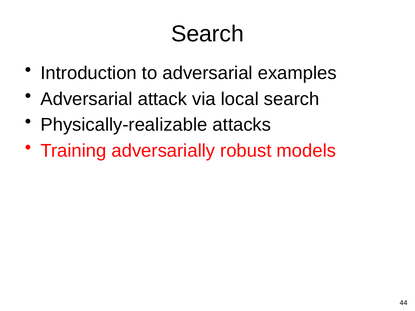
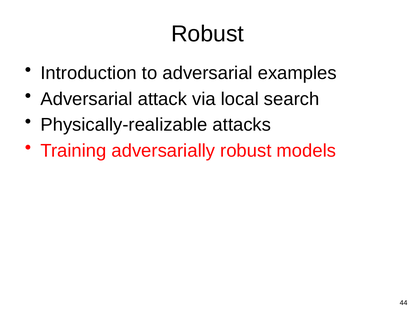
Search at (207, 34): Search -> Robust
